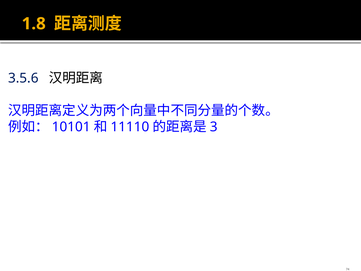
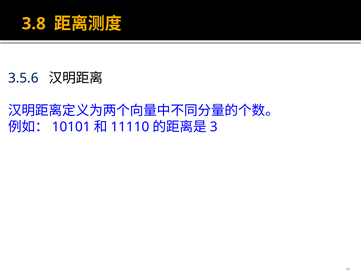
1.8: 1.8 -> 3.8
